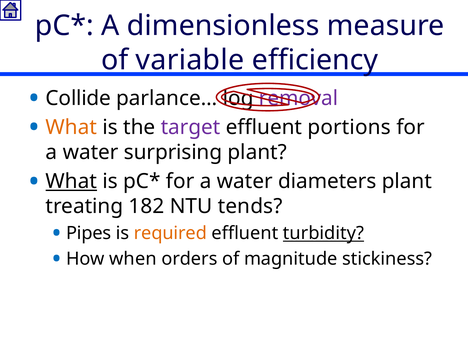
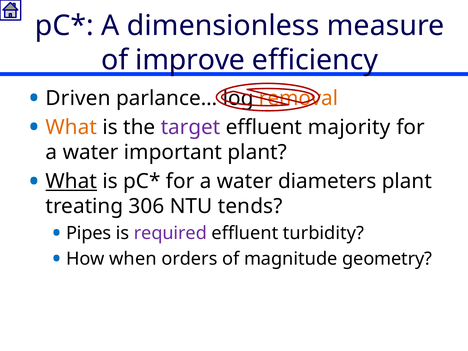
variable: variable -> improve
Collide: Collide -> Driven
removal colour: purple -> orange
portions: portions -> majority
surprising: surprising -> important
182: 182 -> 306
required colour: orange -> purple
turbidity underline: present -> none
stickiness: stickiness -> geometry
